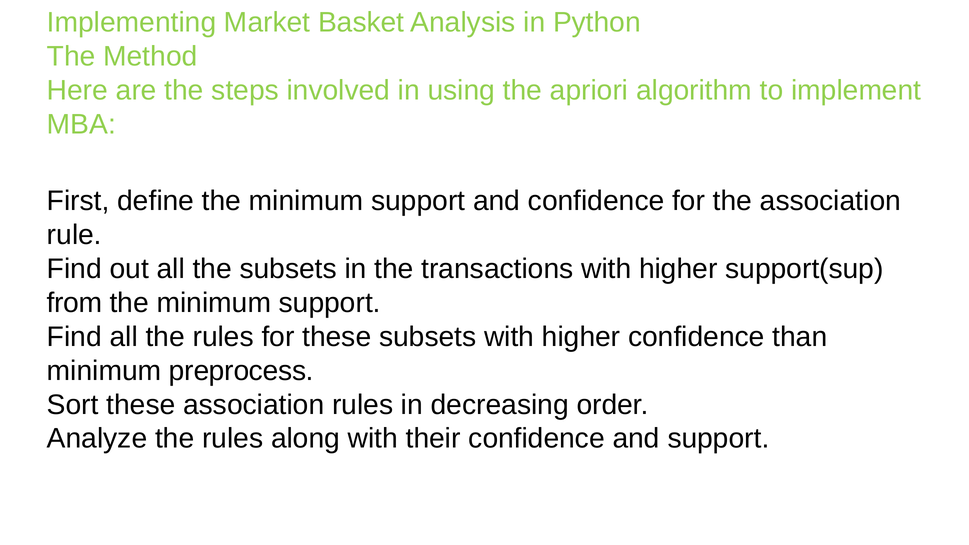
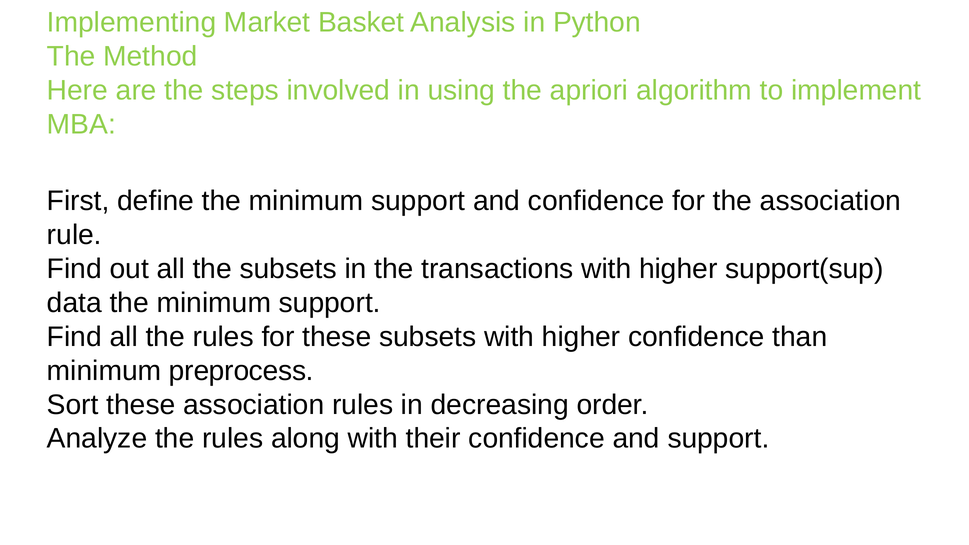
from: from -> data
